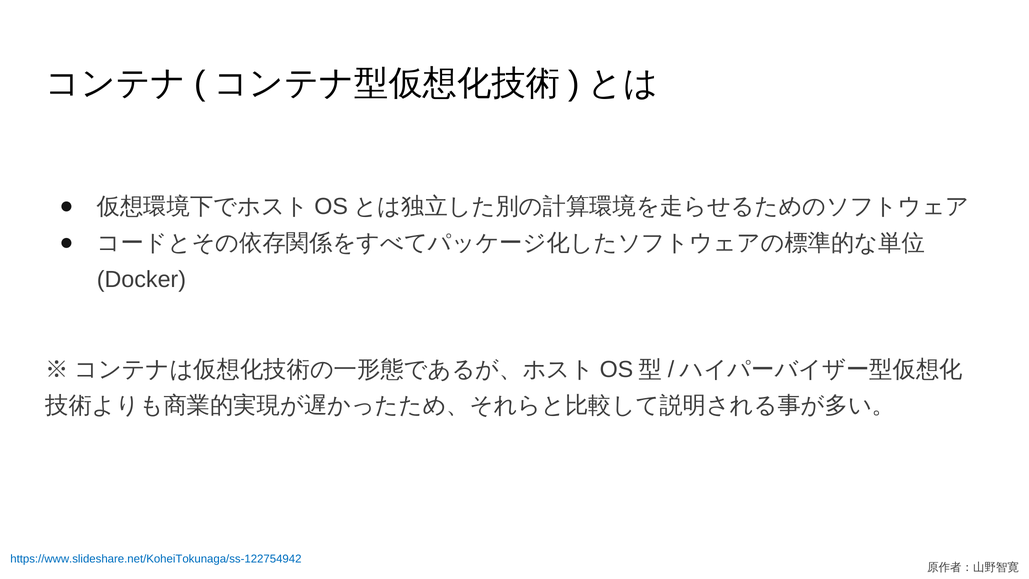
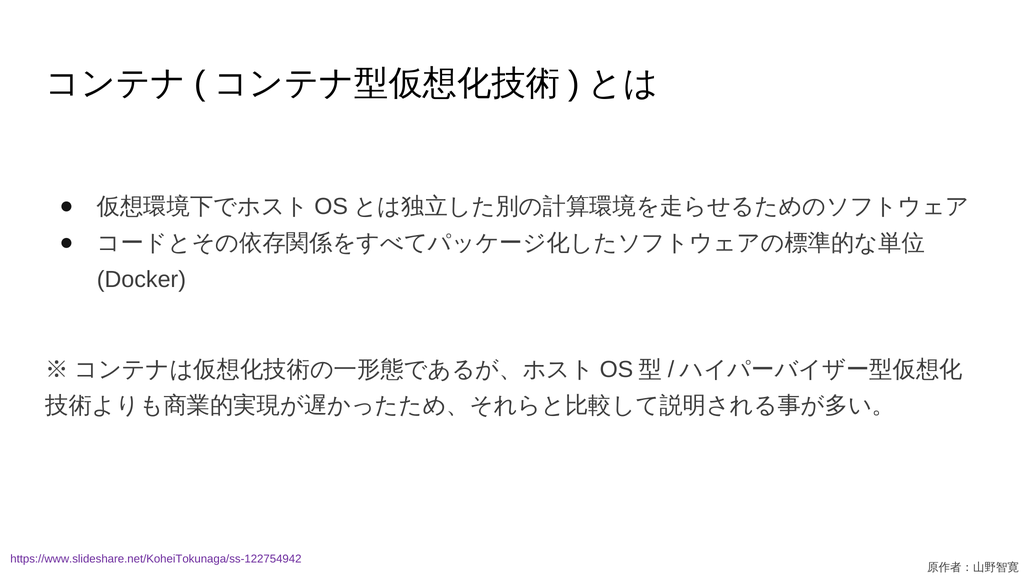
https://www.slideshare.net/KoheiTokunaga/ss-122754942 colour: blue -> purple
